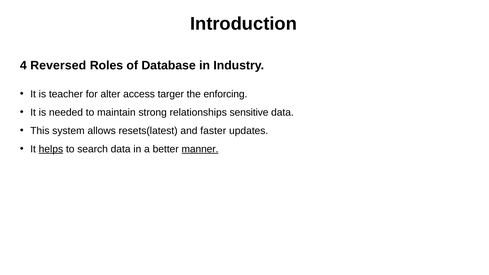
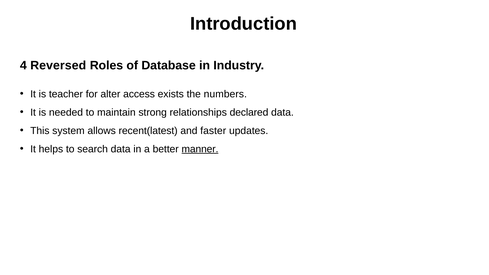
targer: targer -> exists
enforcing: enforcing -> numbers
sensitive: sensitive -> declared
resets(latest: resets(latest -> recent(latest
helps underline: present -> none
